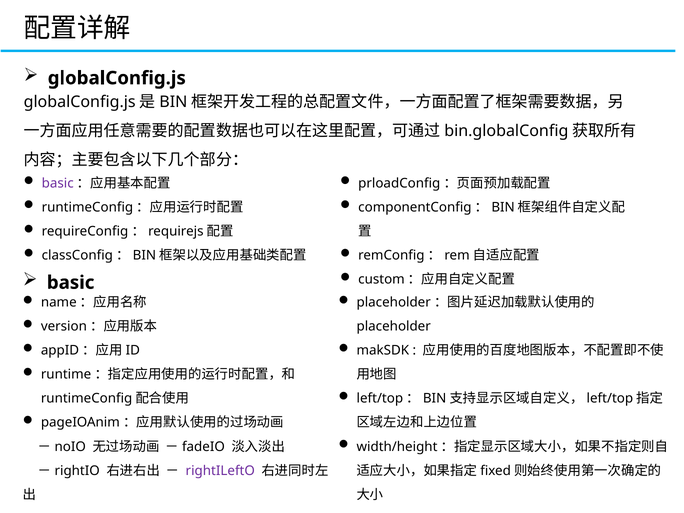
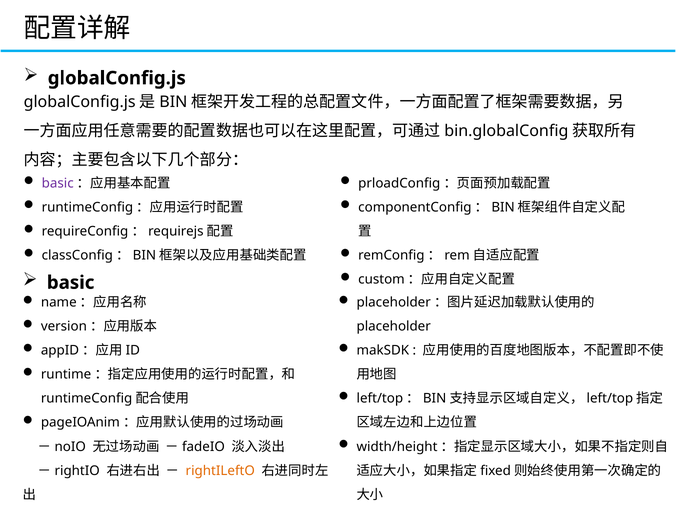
rightILeftO colour: purple -> orange
